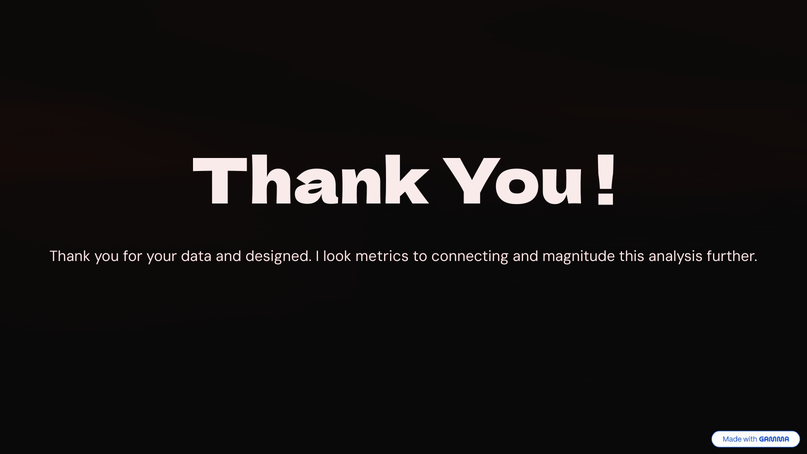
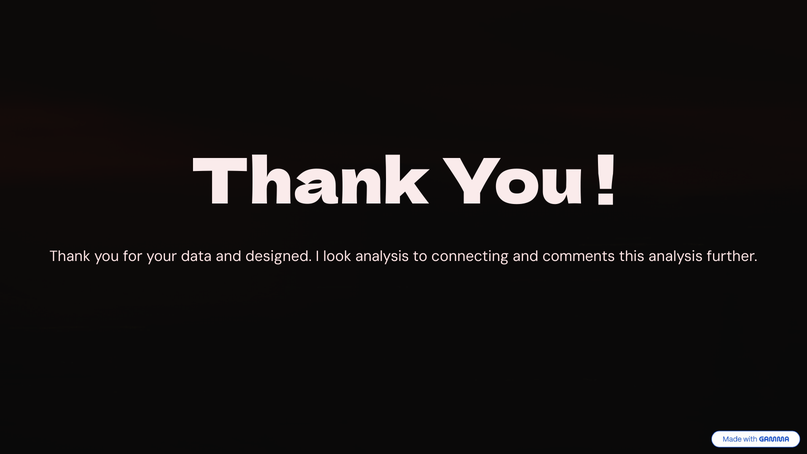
look metrics: metrics -> analysis
magnitude: magnitude -> comments
